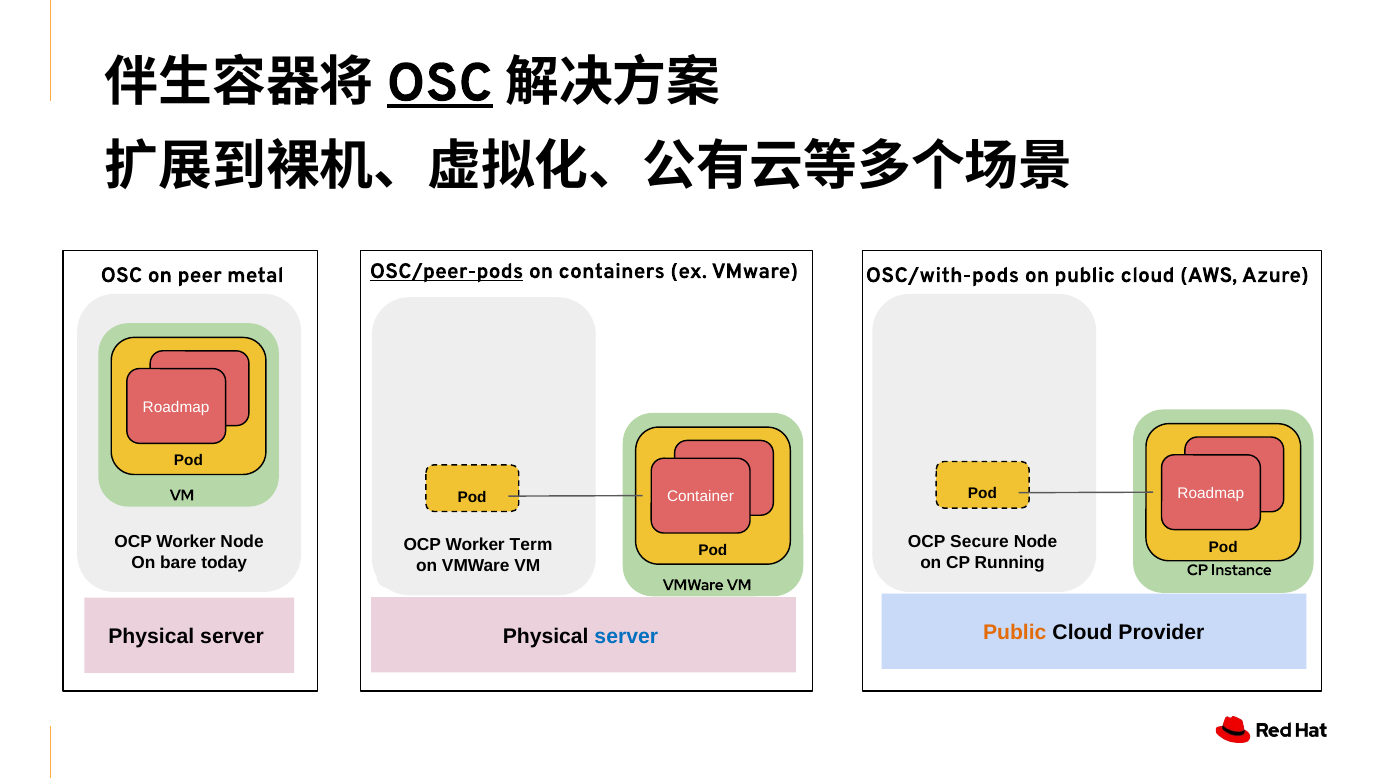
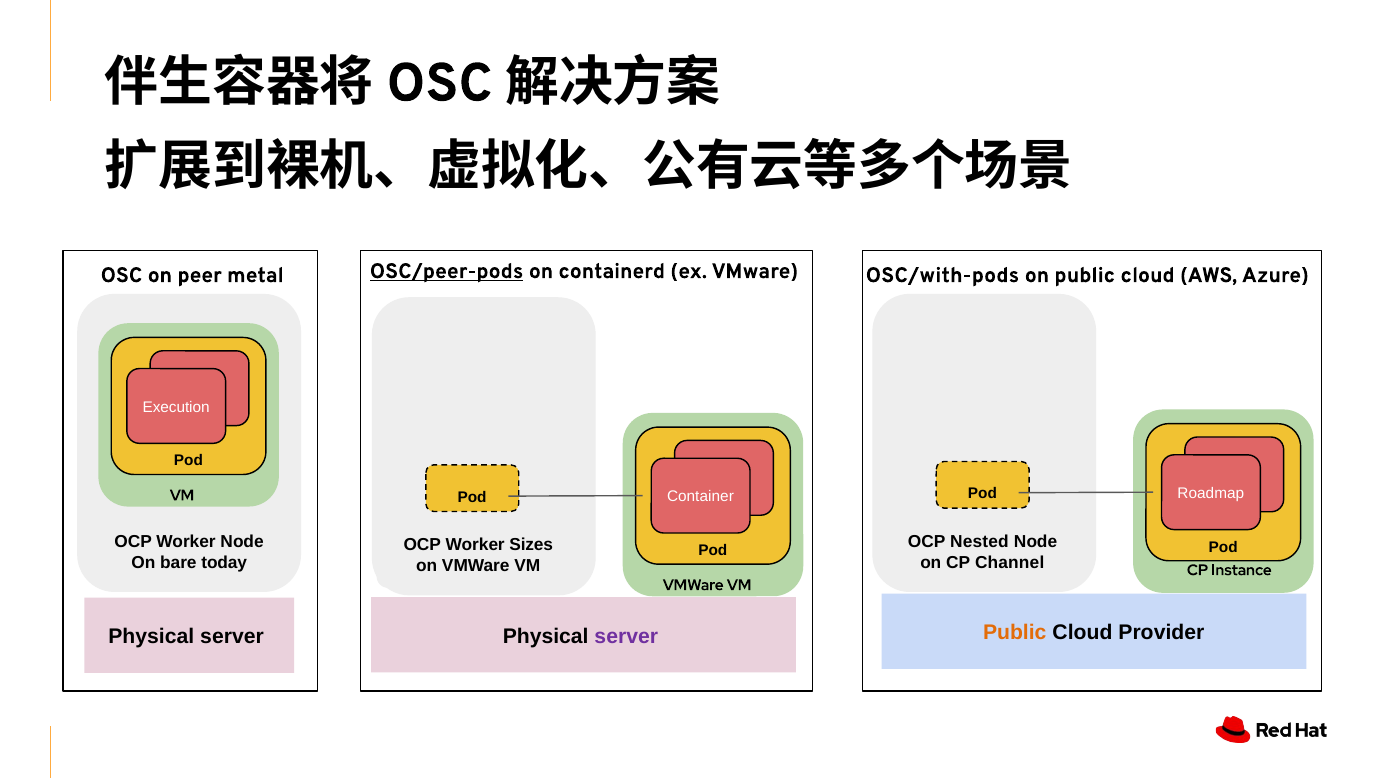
OSC at (440, 83) underline: present -> none
containers: containers -> containerd
Roadmap at (176, 407): Roadmap -> Execution
Secure: Secure -> Nested
Term: Term -> Sizes
Running: Running -> Channel
server at (626, 637) colour: blue -> purple
